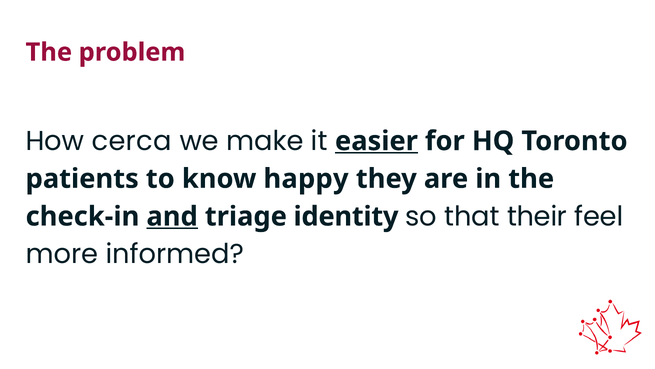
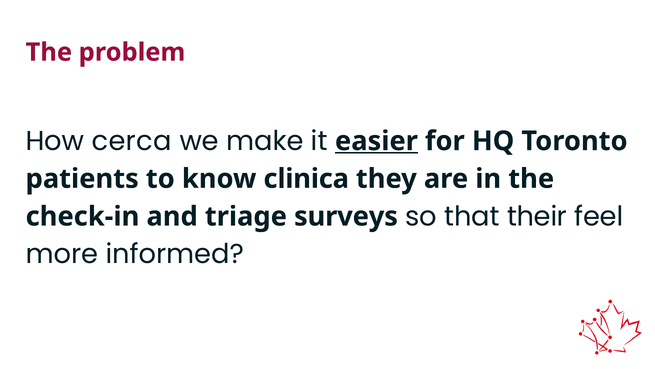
happy: happy -> clinica
and underline: present -> none
identity: identity -> surveys
